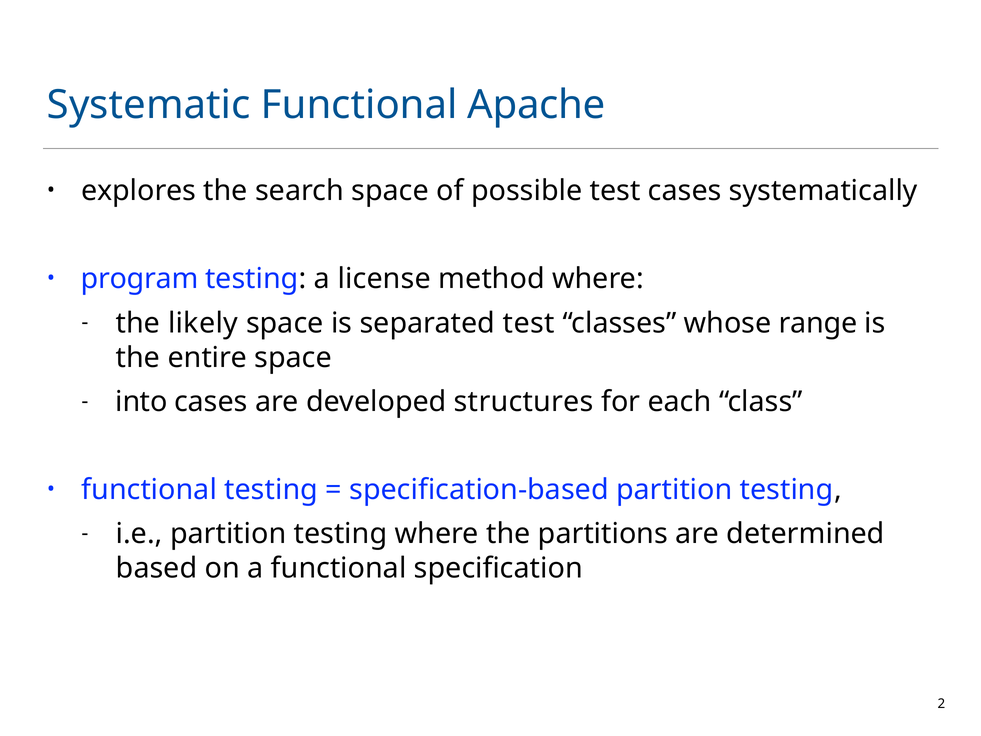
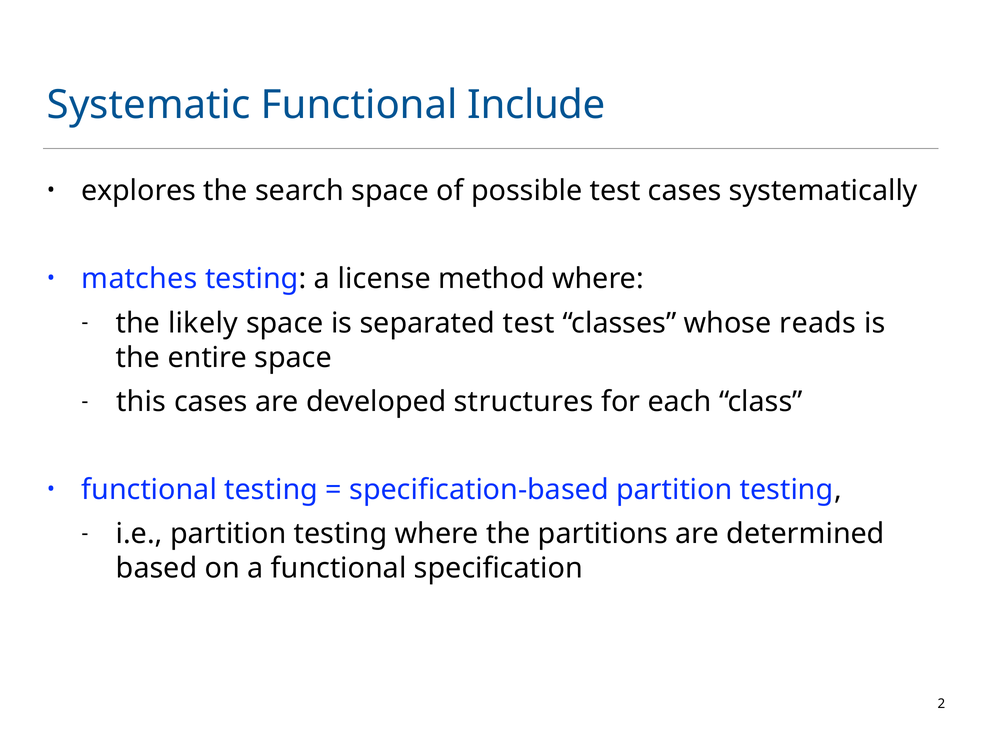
Apache: Apache -> Include
program: program -> matches
range: range -> reads
into: into -> this
